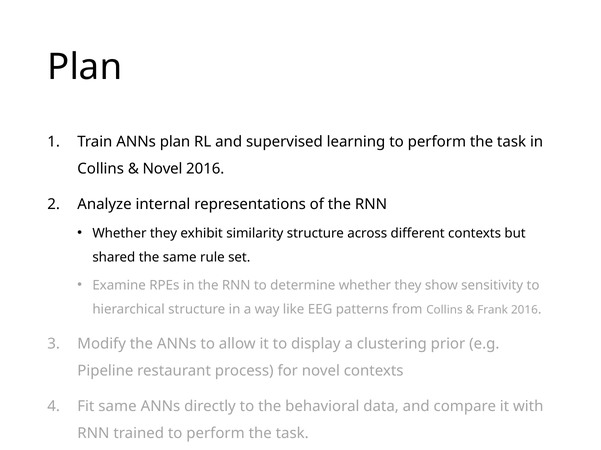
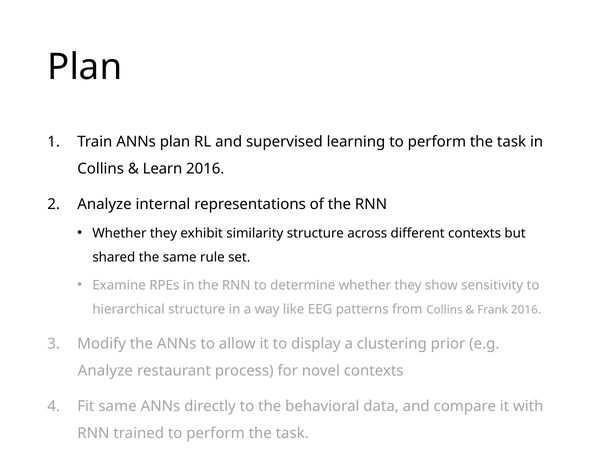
Novel at (163, 169): Novel -> Learn
Pipeline at (105, 371): Pipeline -> Analyze
